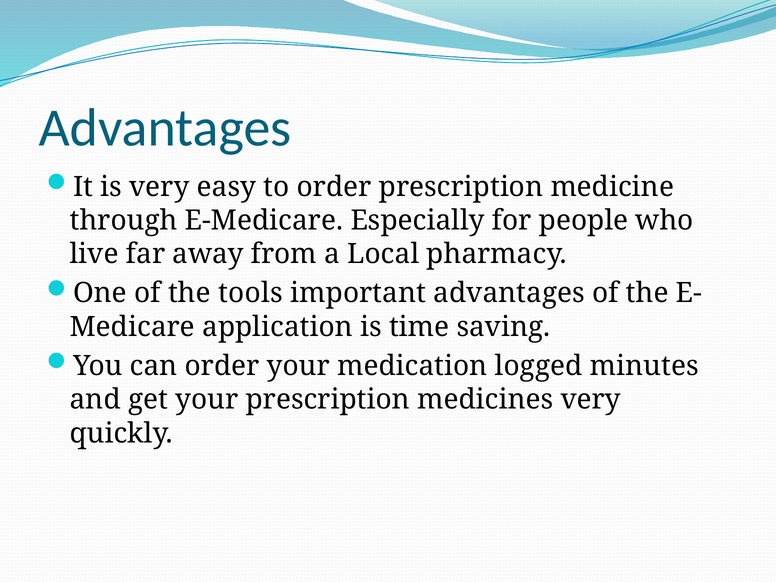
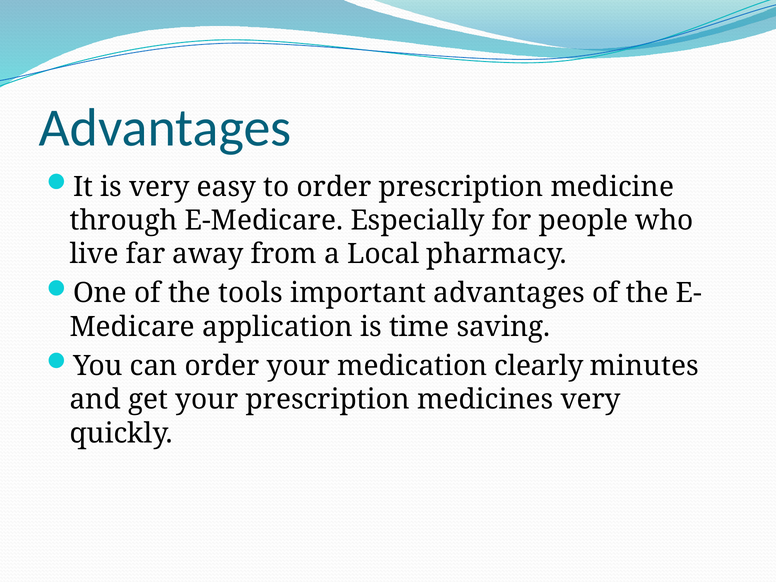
logged: logged -> clearly
